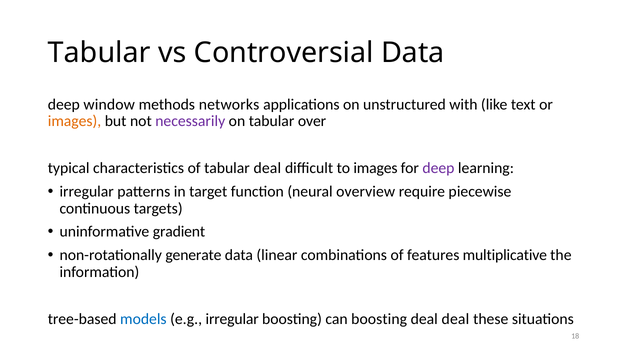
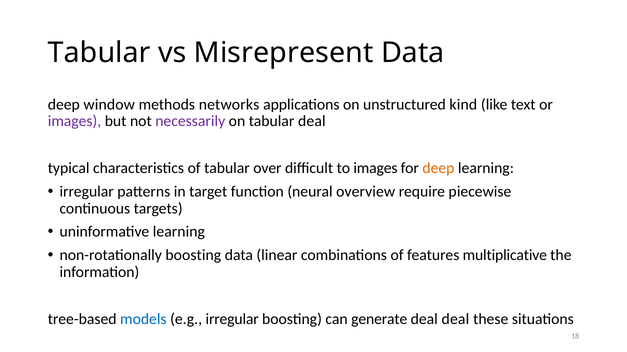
Controversial: Controversial -> Misrepresent
with: with -> kind
images at (75, 122) colour: orange -> purple
tabular over: over -> deal
tabular deal: deal -> over
deep at (438, 168) colour: purple -> orange
uninformative gradient: gradient -> learning
non-rotationally generate: generate -> boosting
can boosting: boosting -> generate
